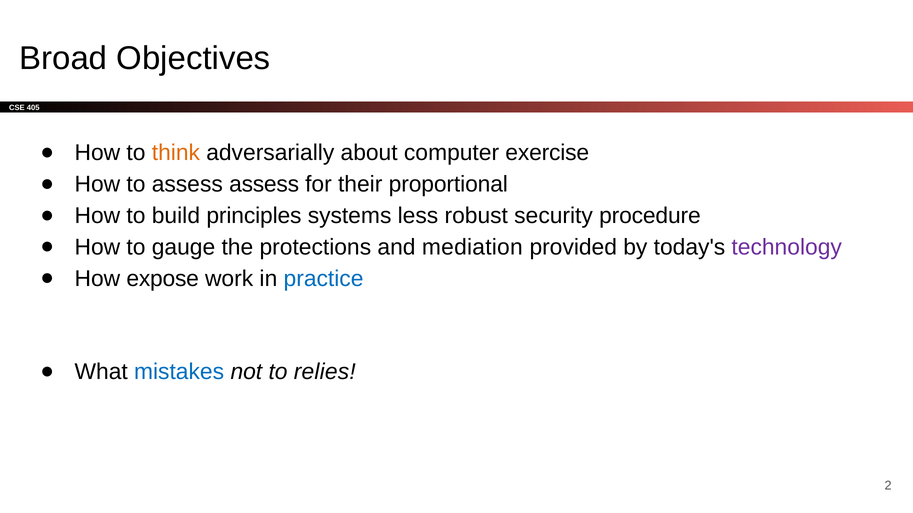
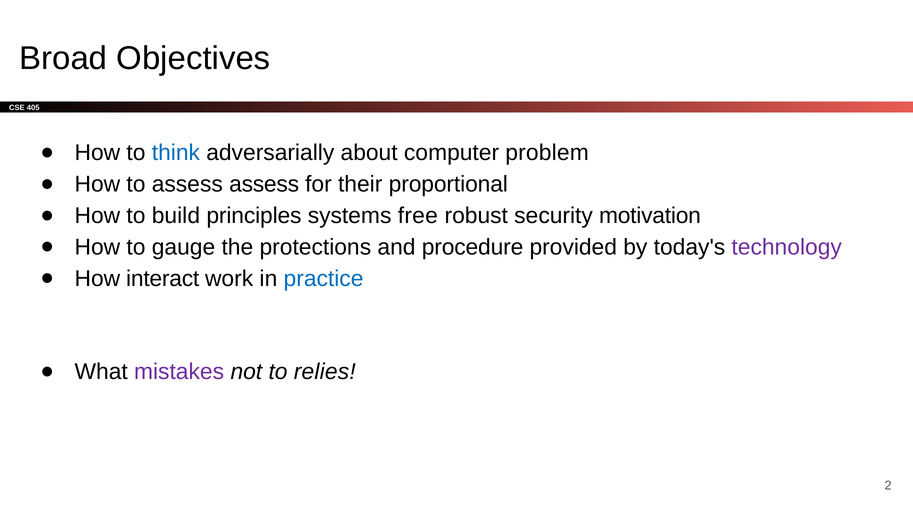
think colour: orange -> blue
exercise: exercise -> problem
less: less -> free
procedure: procedure -> motivation
mediation: mediation -> procedure
expose: expose -> interact
mistakes colour: blue -> purple
